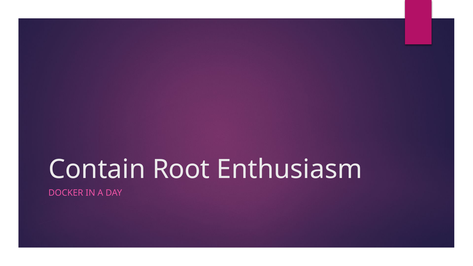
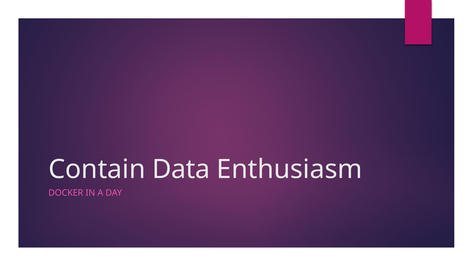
Root: Root -> Data
